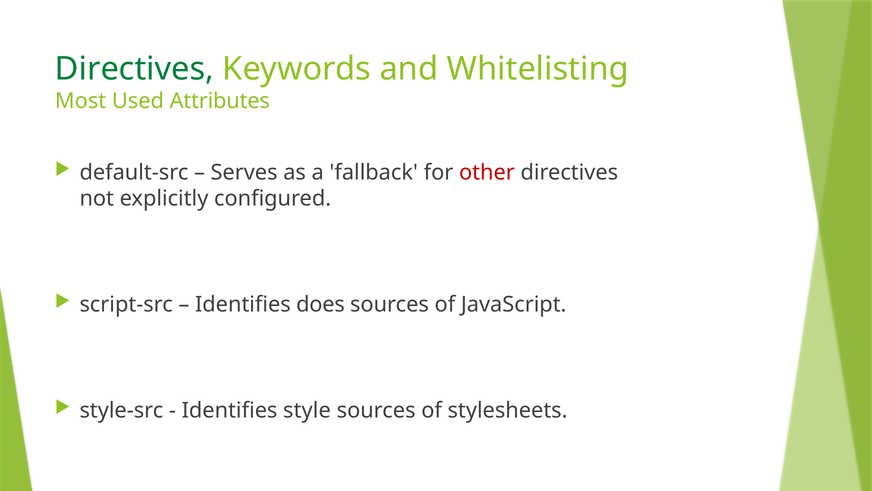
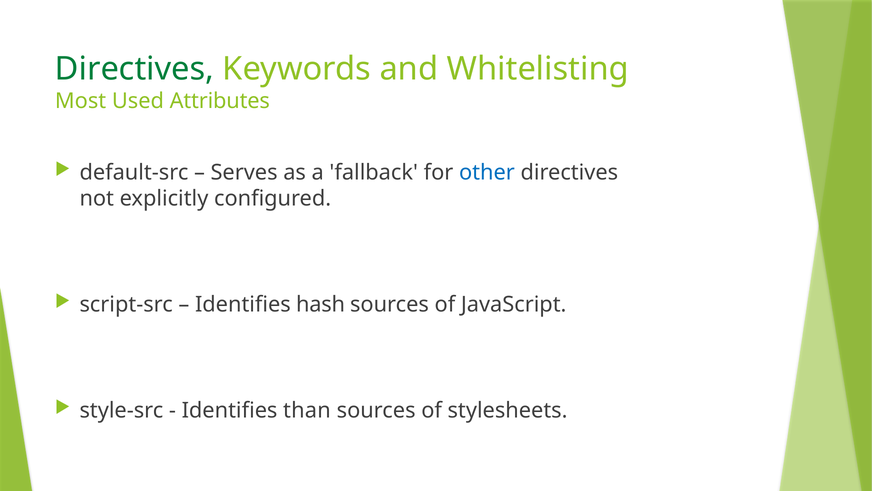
other colour: red -> blue
does: does -> hash
style: style -> than
